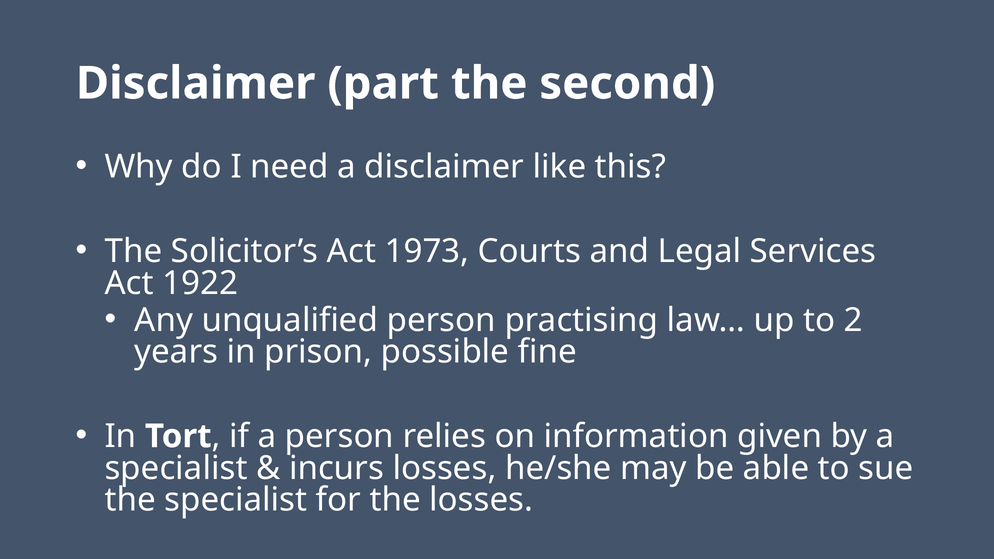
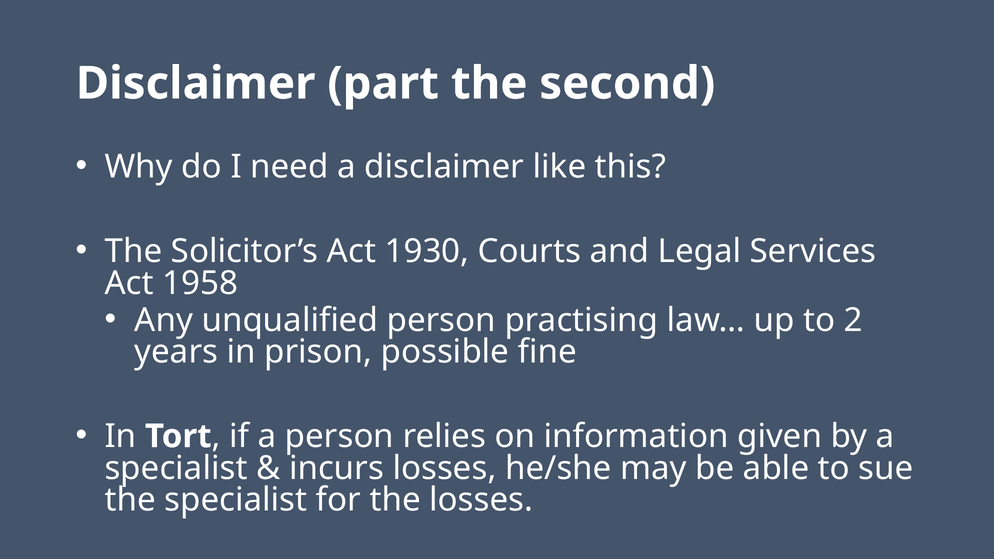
1973: 1973 -> 1930
1922: 1922 -> 1958
